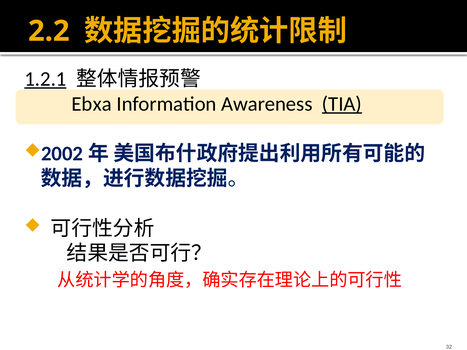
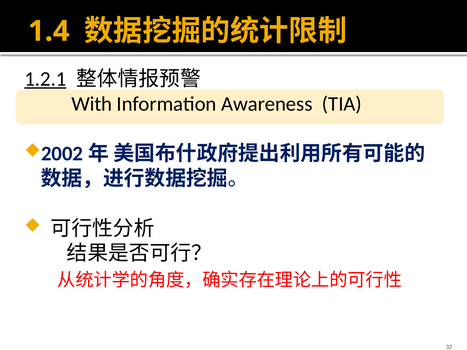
2.2: 2.2 -> 1.4
Ebxa: Ebxa -> With
TIA underline: present -> none
